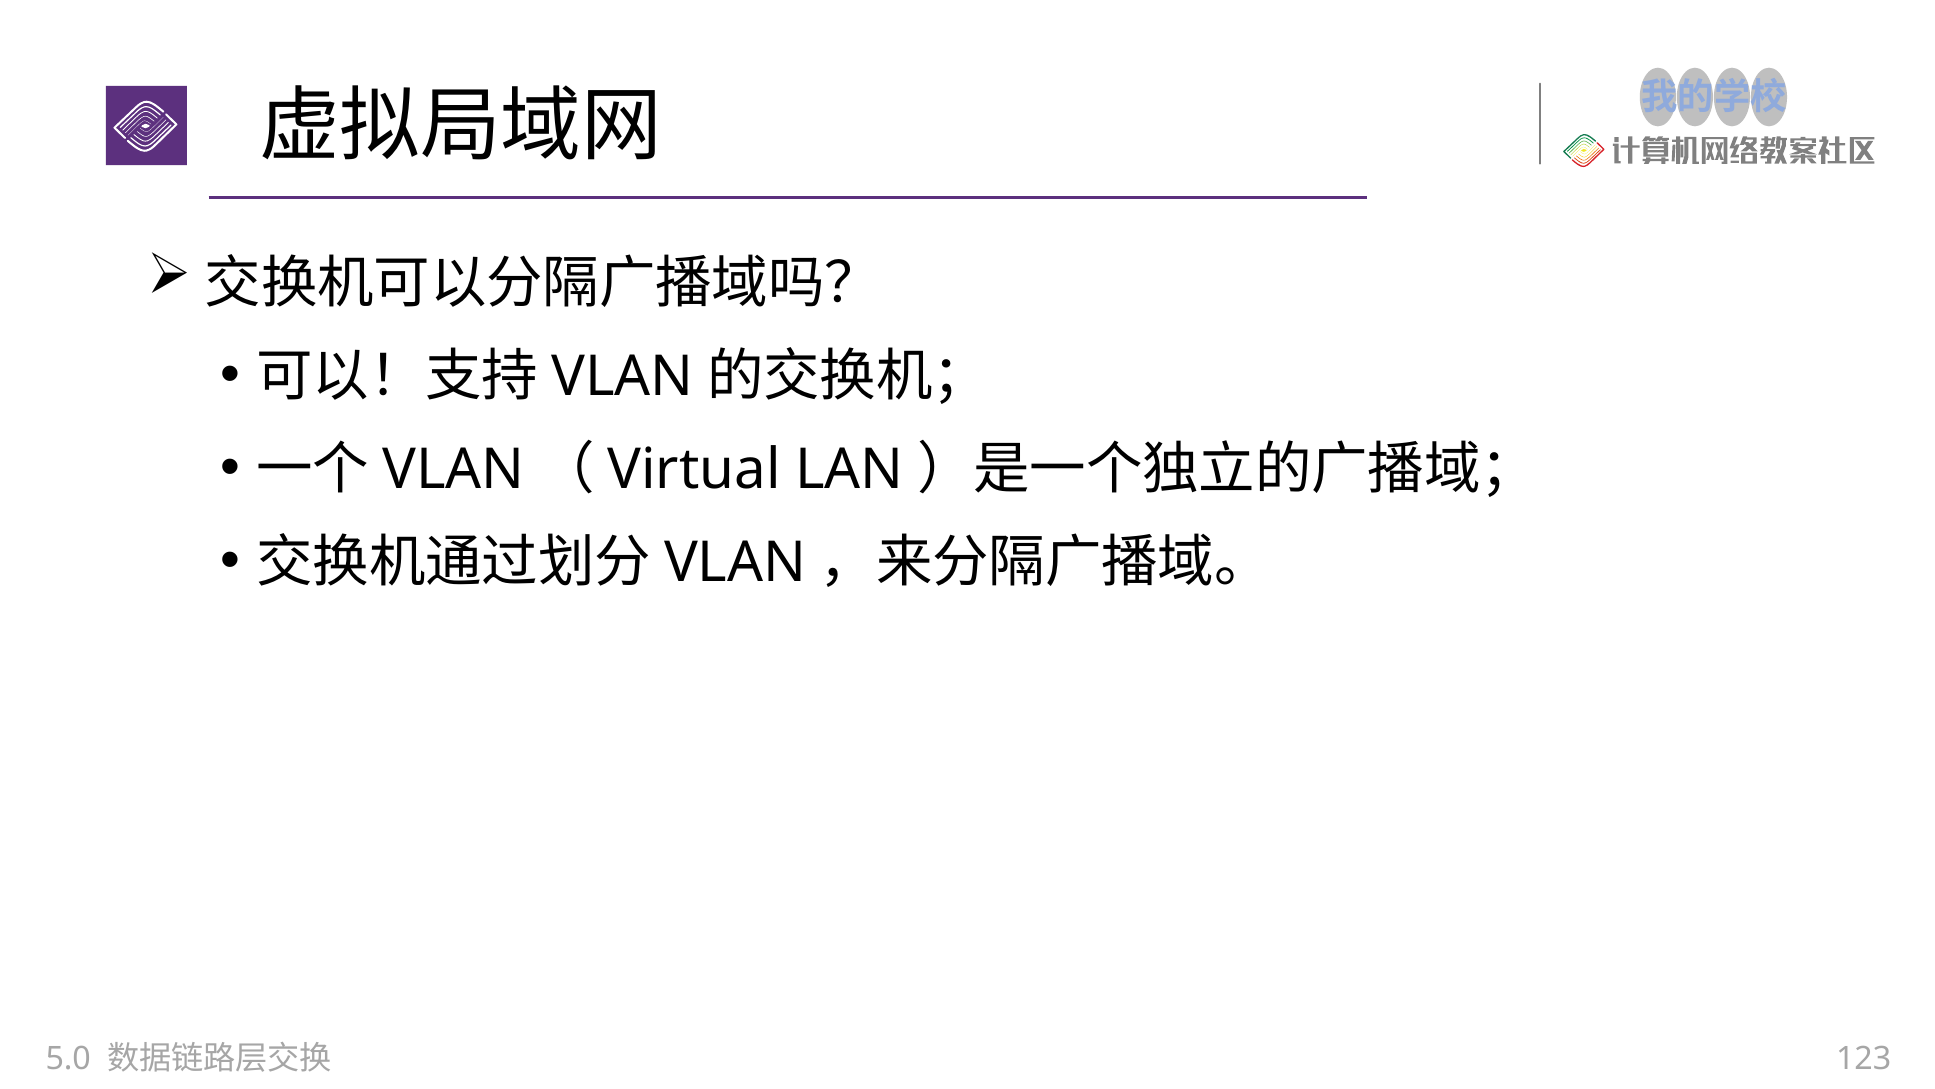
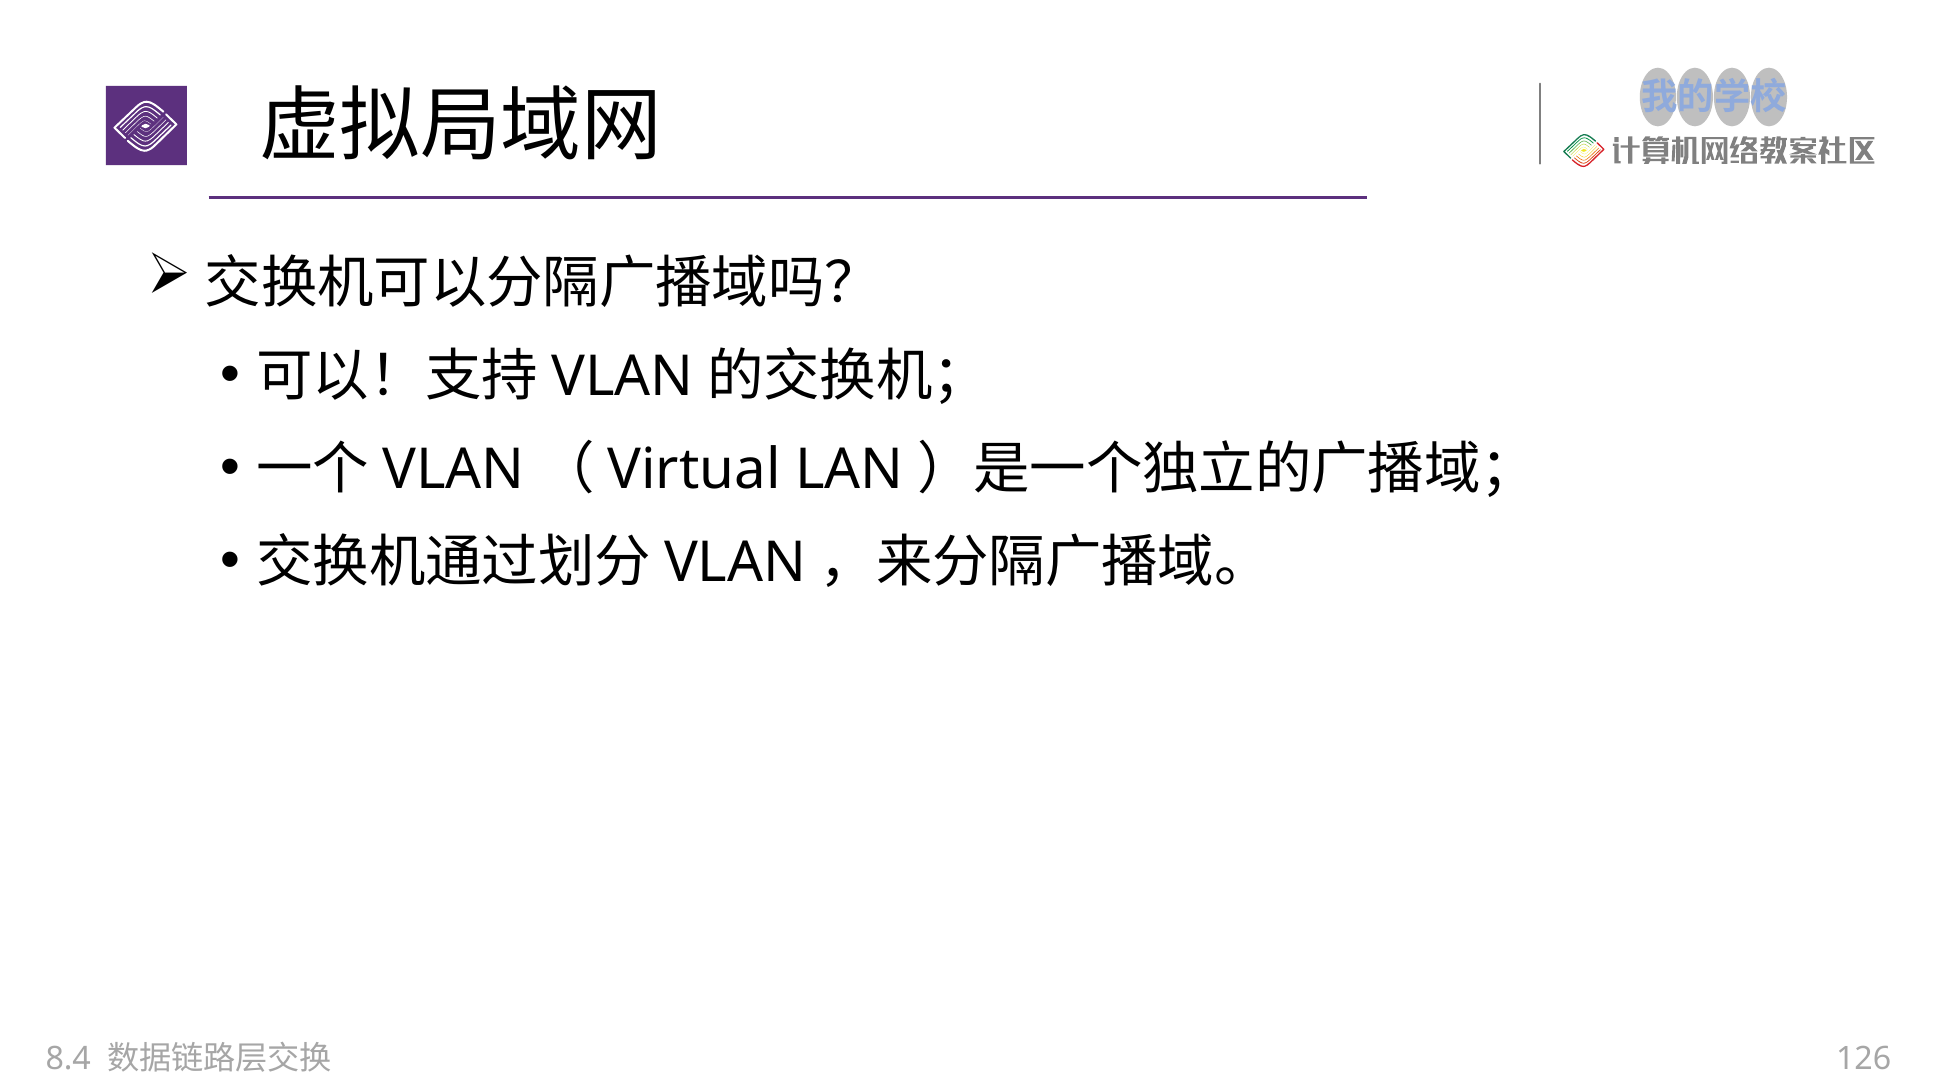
5.0: 5.0 -> 8.4
123: 123 -> 126
